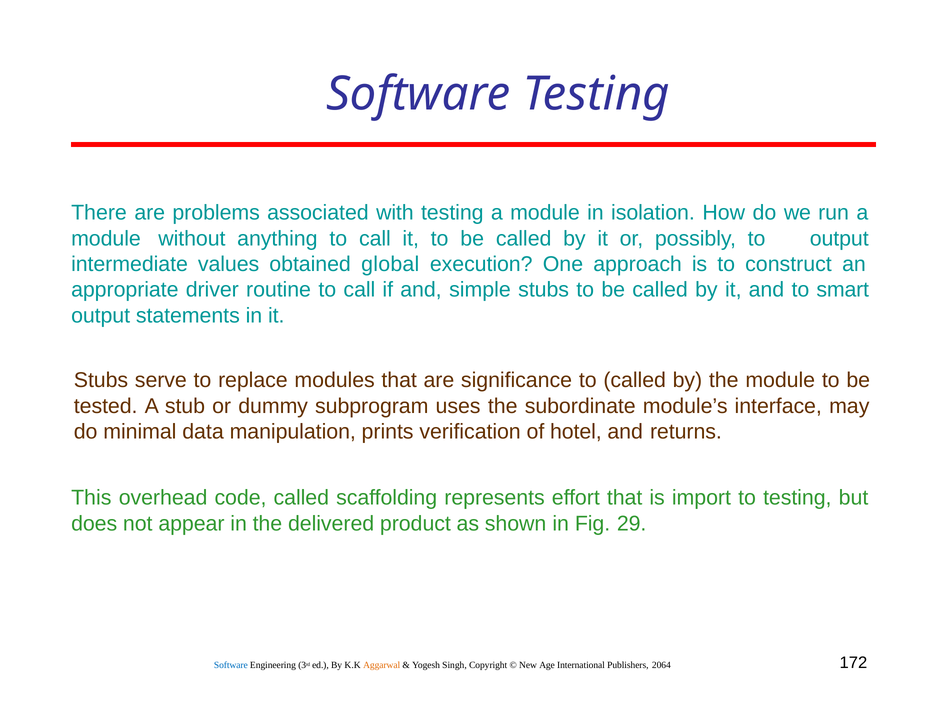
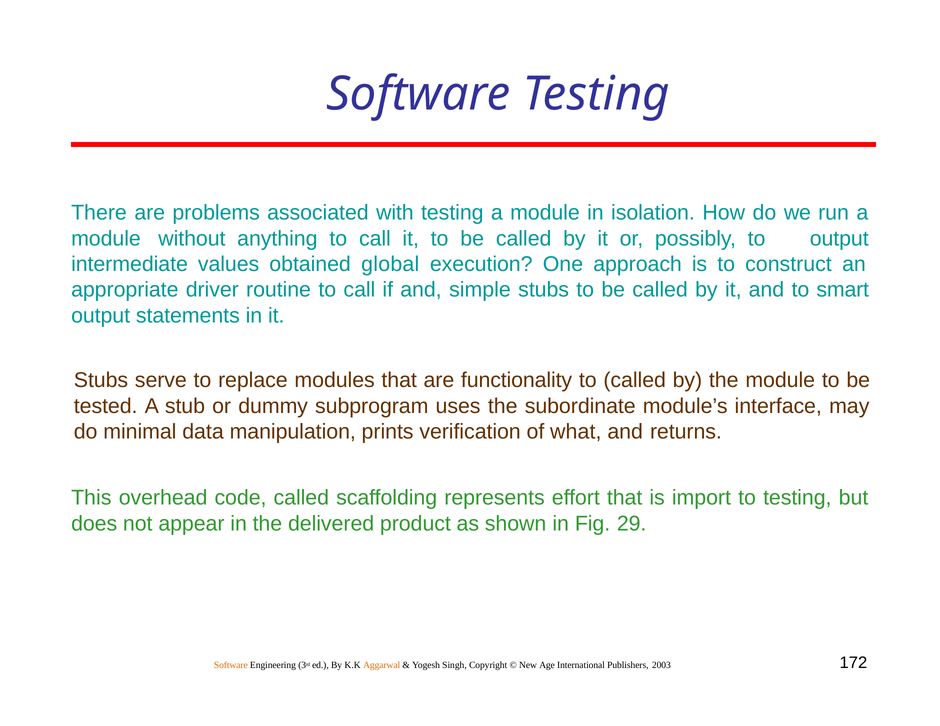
significance: significance -> functionality
hotel: hotel -> what
Software at (231, 665) colour: blue -> orange
2064: 2064 -> 2003
